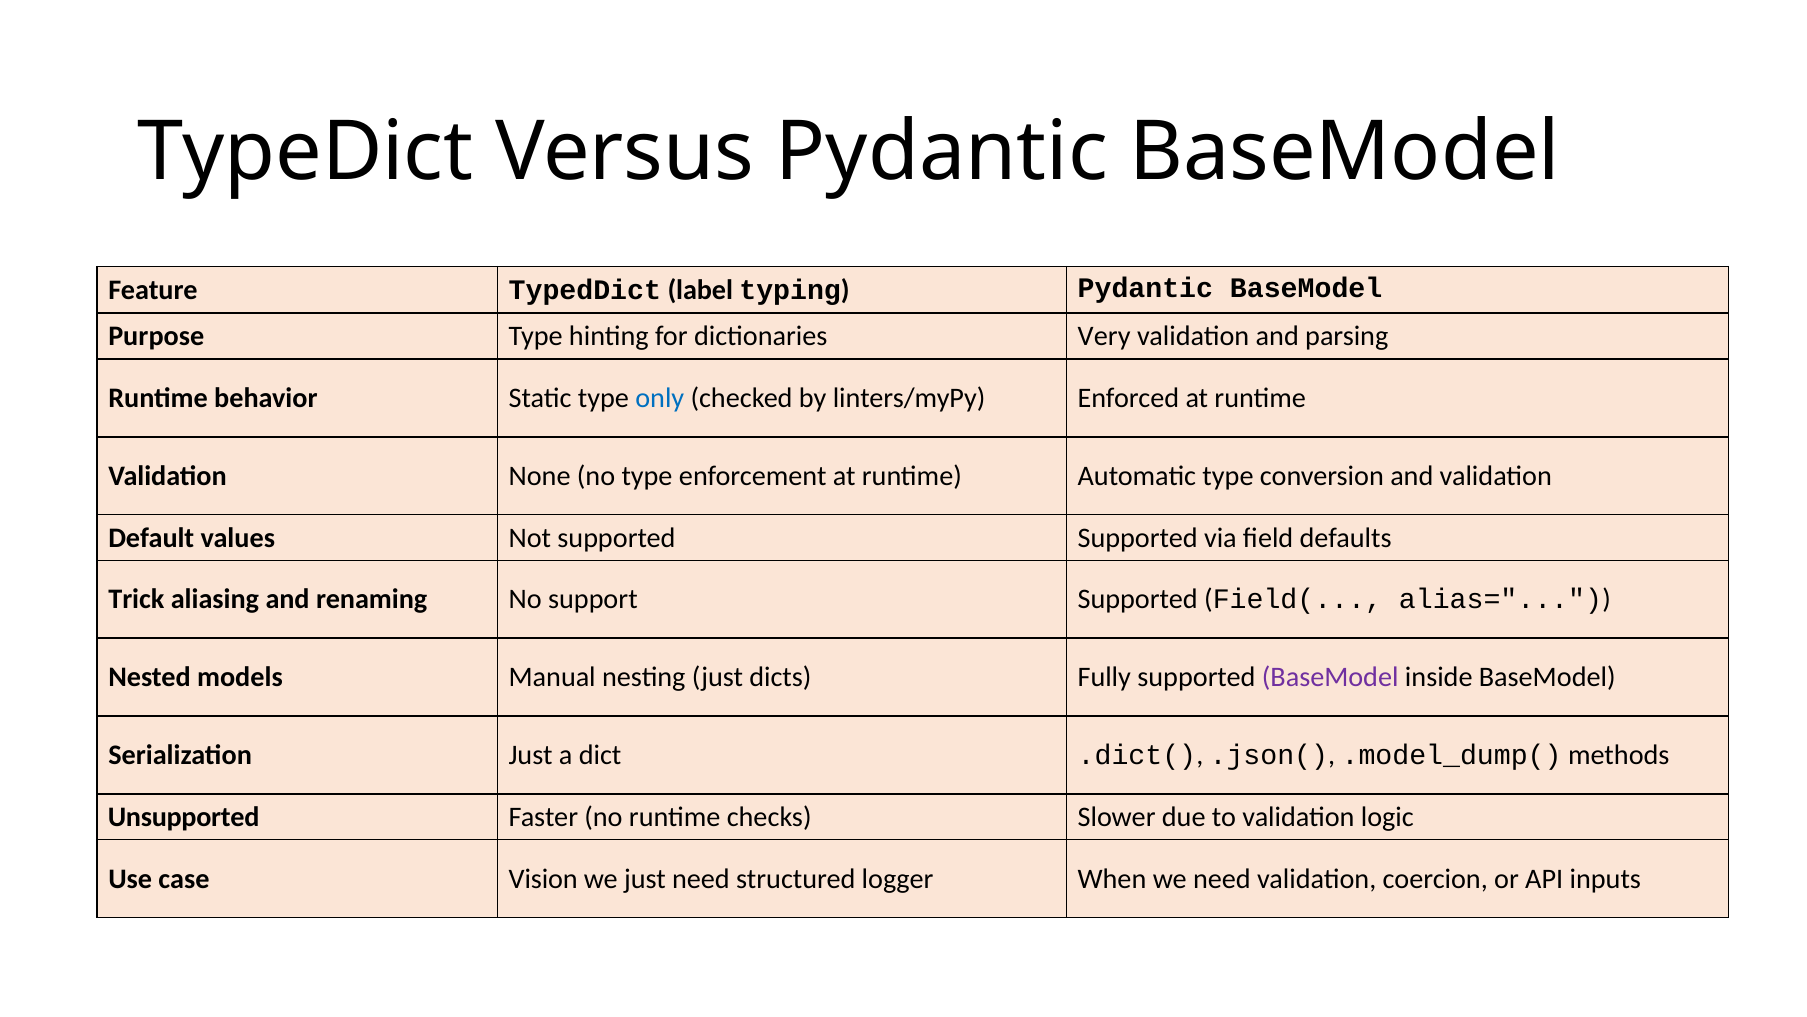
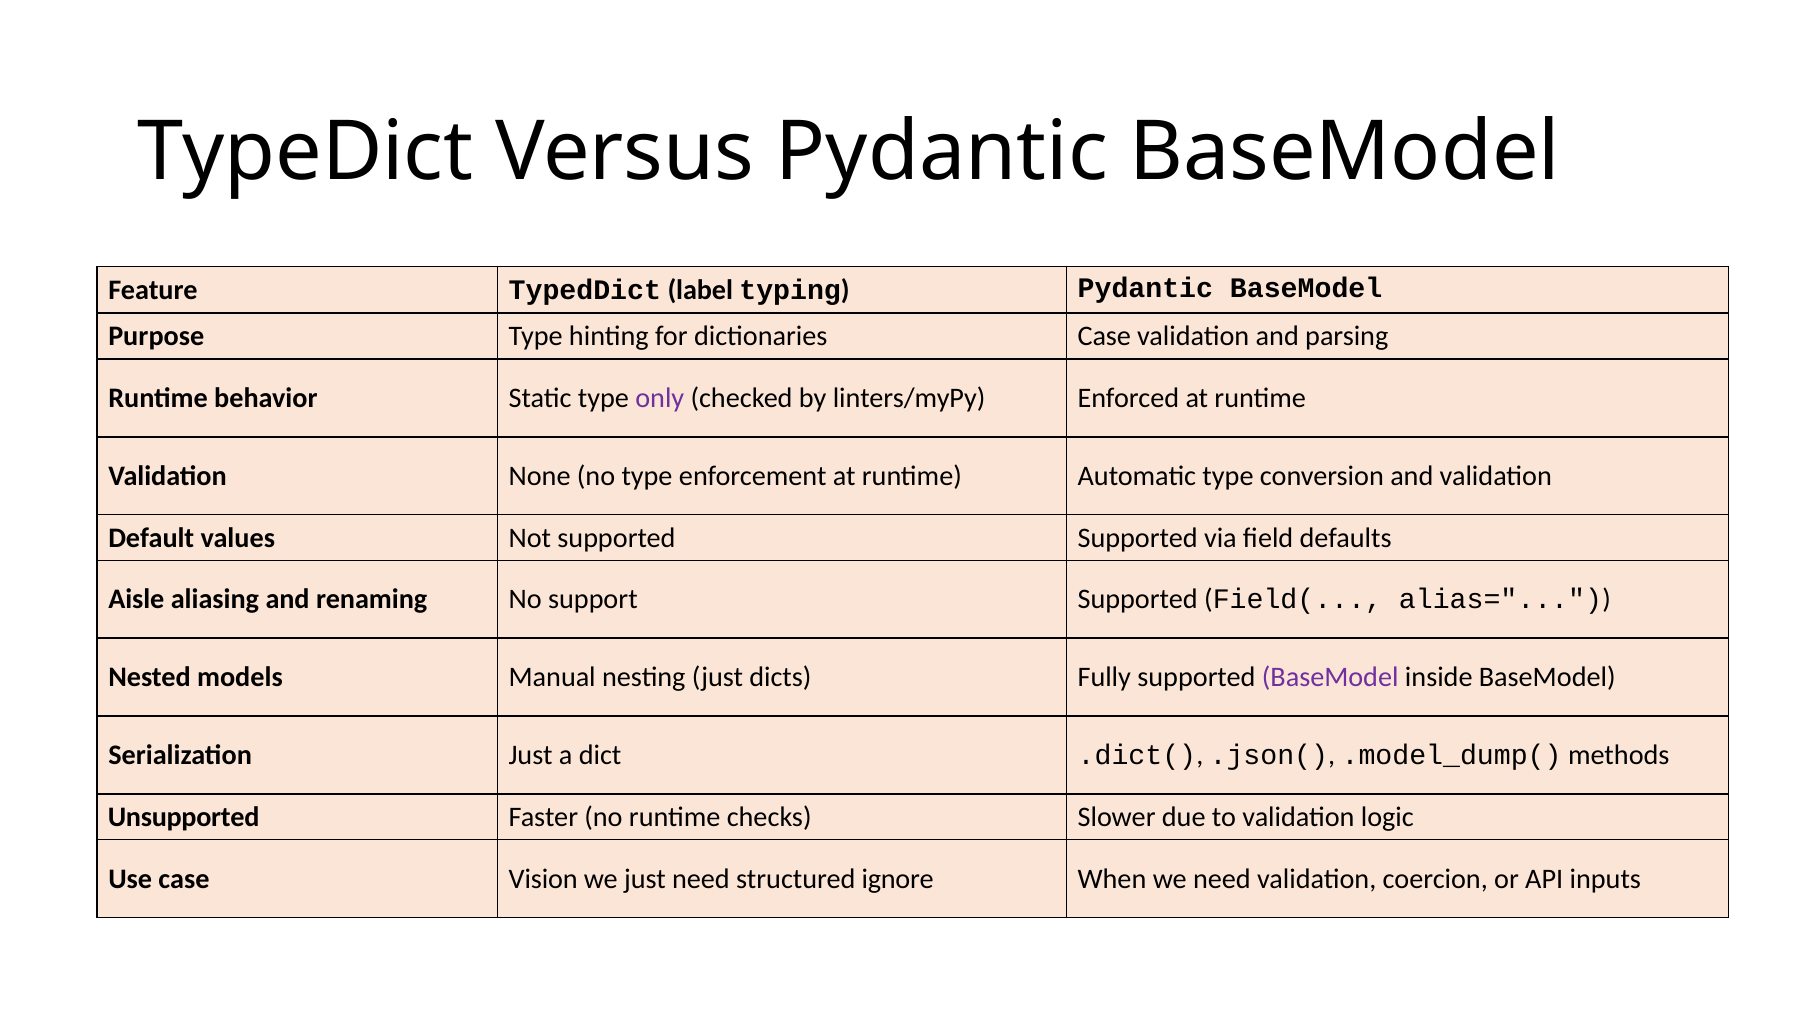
dictionaries Very: Very -> Case
only colour: blue -> purple
Trick: Trick -> Aisle
logger: logger -> ignore
